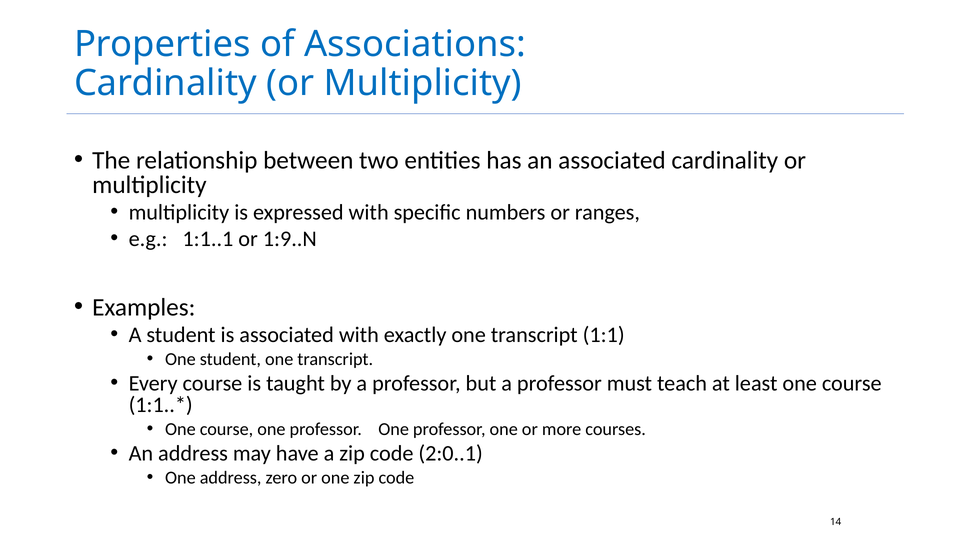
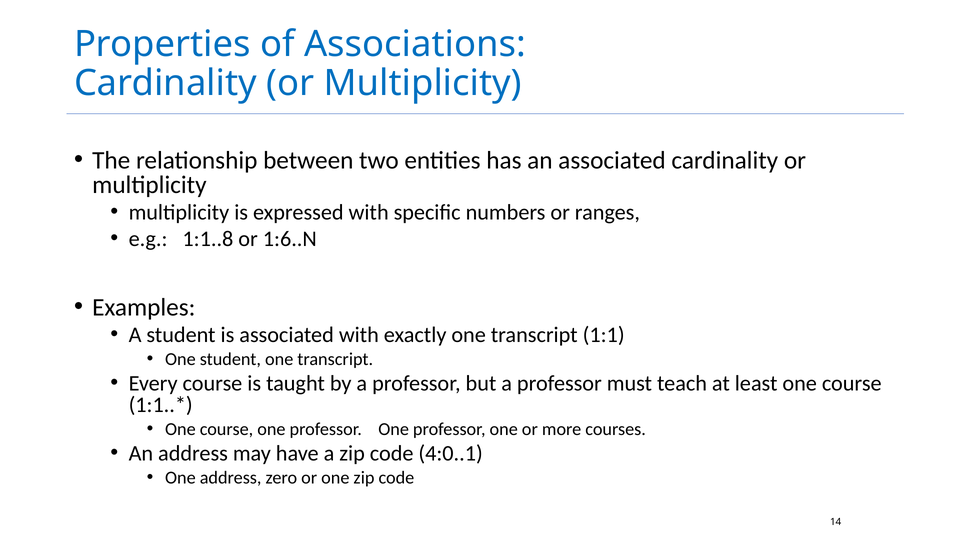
1:1..1: 1:1..1 -> 1:1..8
1:9..N: 1:9..N -> 1:6..N
2:0..1: 2:0..1 -> 4:0..1
